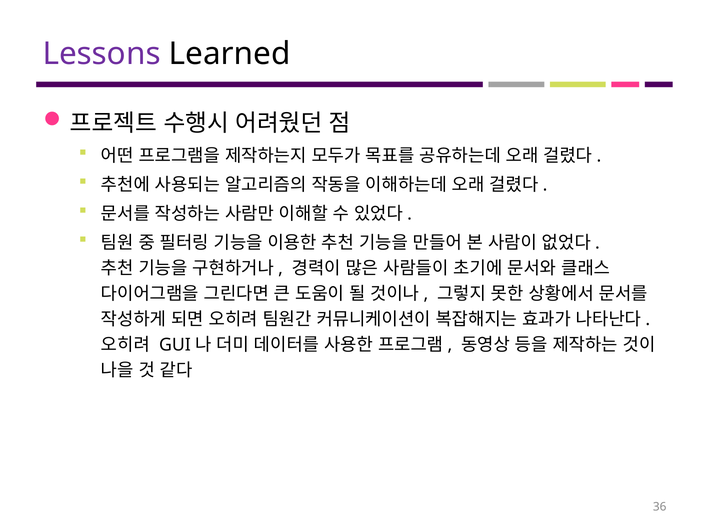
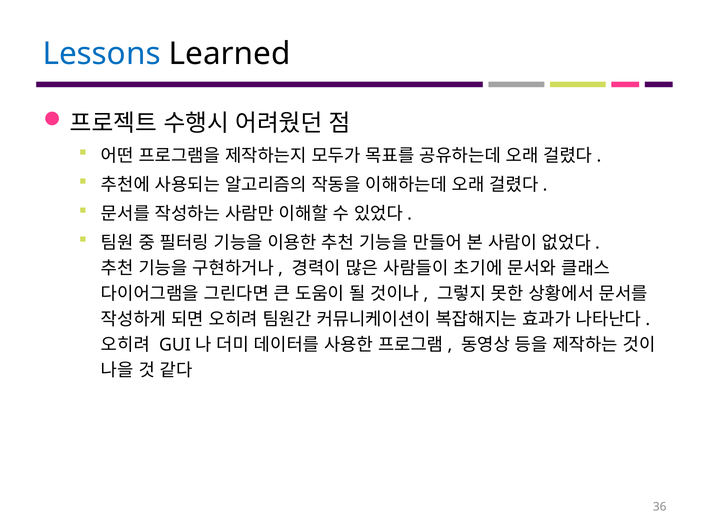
Lessons colour: purple -> blue
